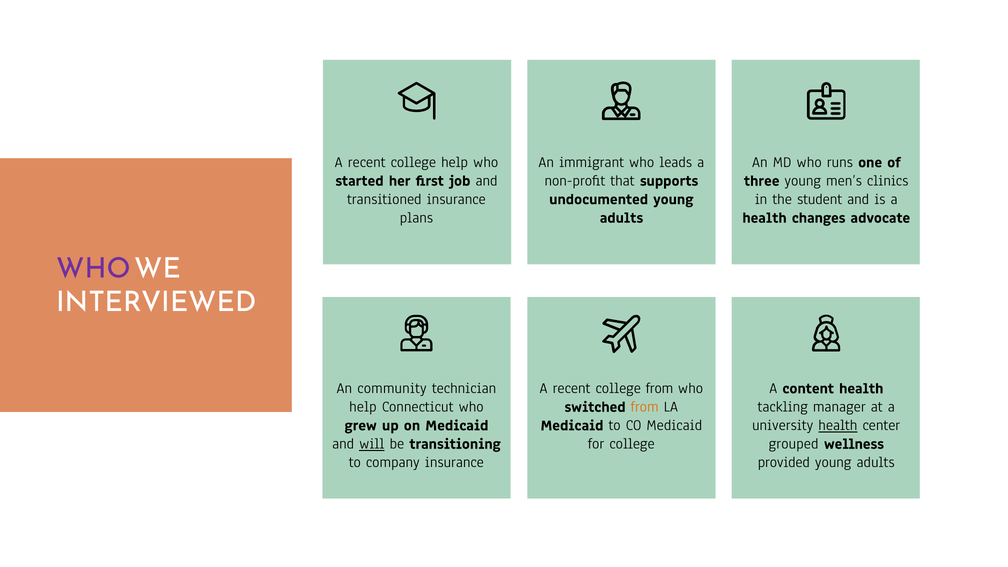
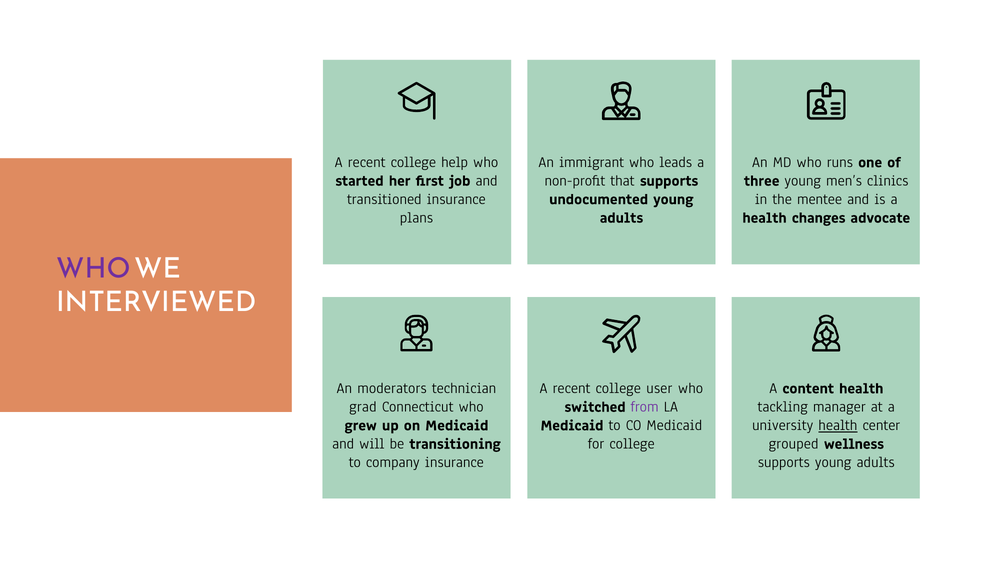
student: student -> mentee
community: community -> moderators
college from: from -> user
from at (645, 407) colour: orange -> purple
help at (363, 407): help -> grad
will underline: present -> none
provided at (784, 462): provided -> supports
